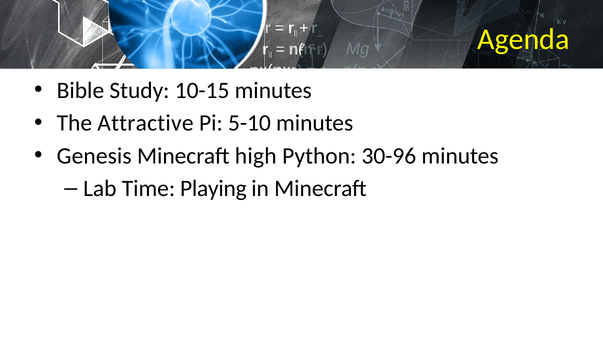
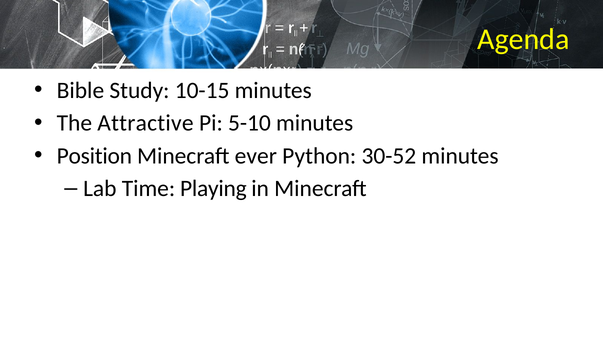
Genesis: Genesis -> Position
high: high -> ever
30-96: 30-96 -> 30-52
